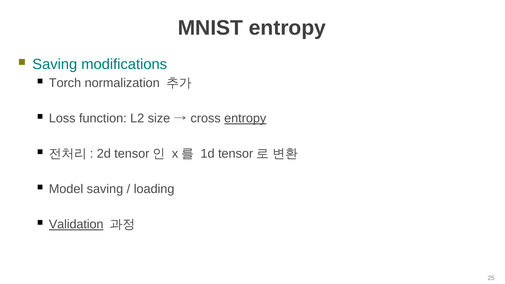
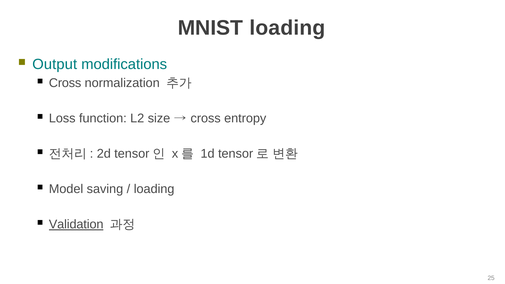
MNIST entropy: entropy -> loading
Saving at (55, 64): Saving -> Output
Torch at (65, 83): Torch -> Cross
entropy at (245, 118) underline: present -> none
